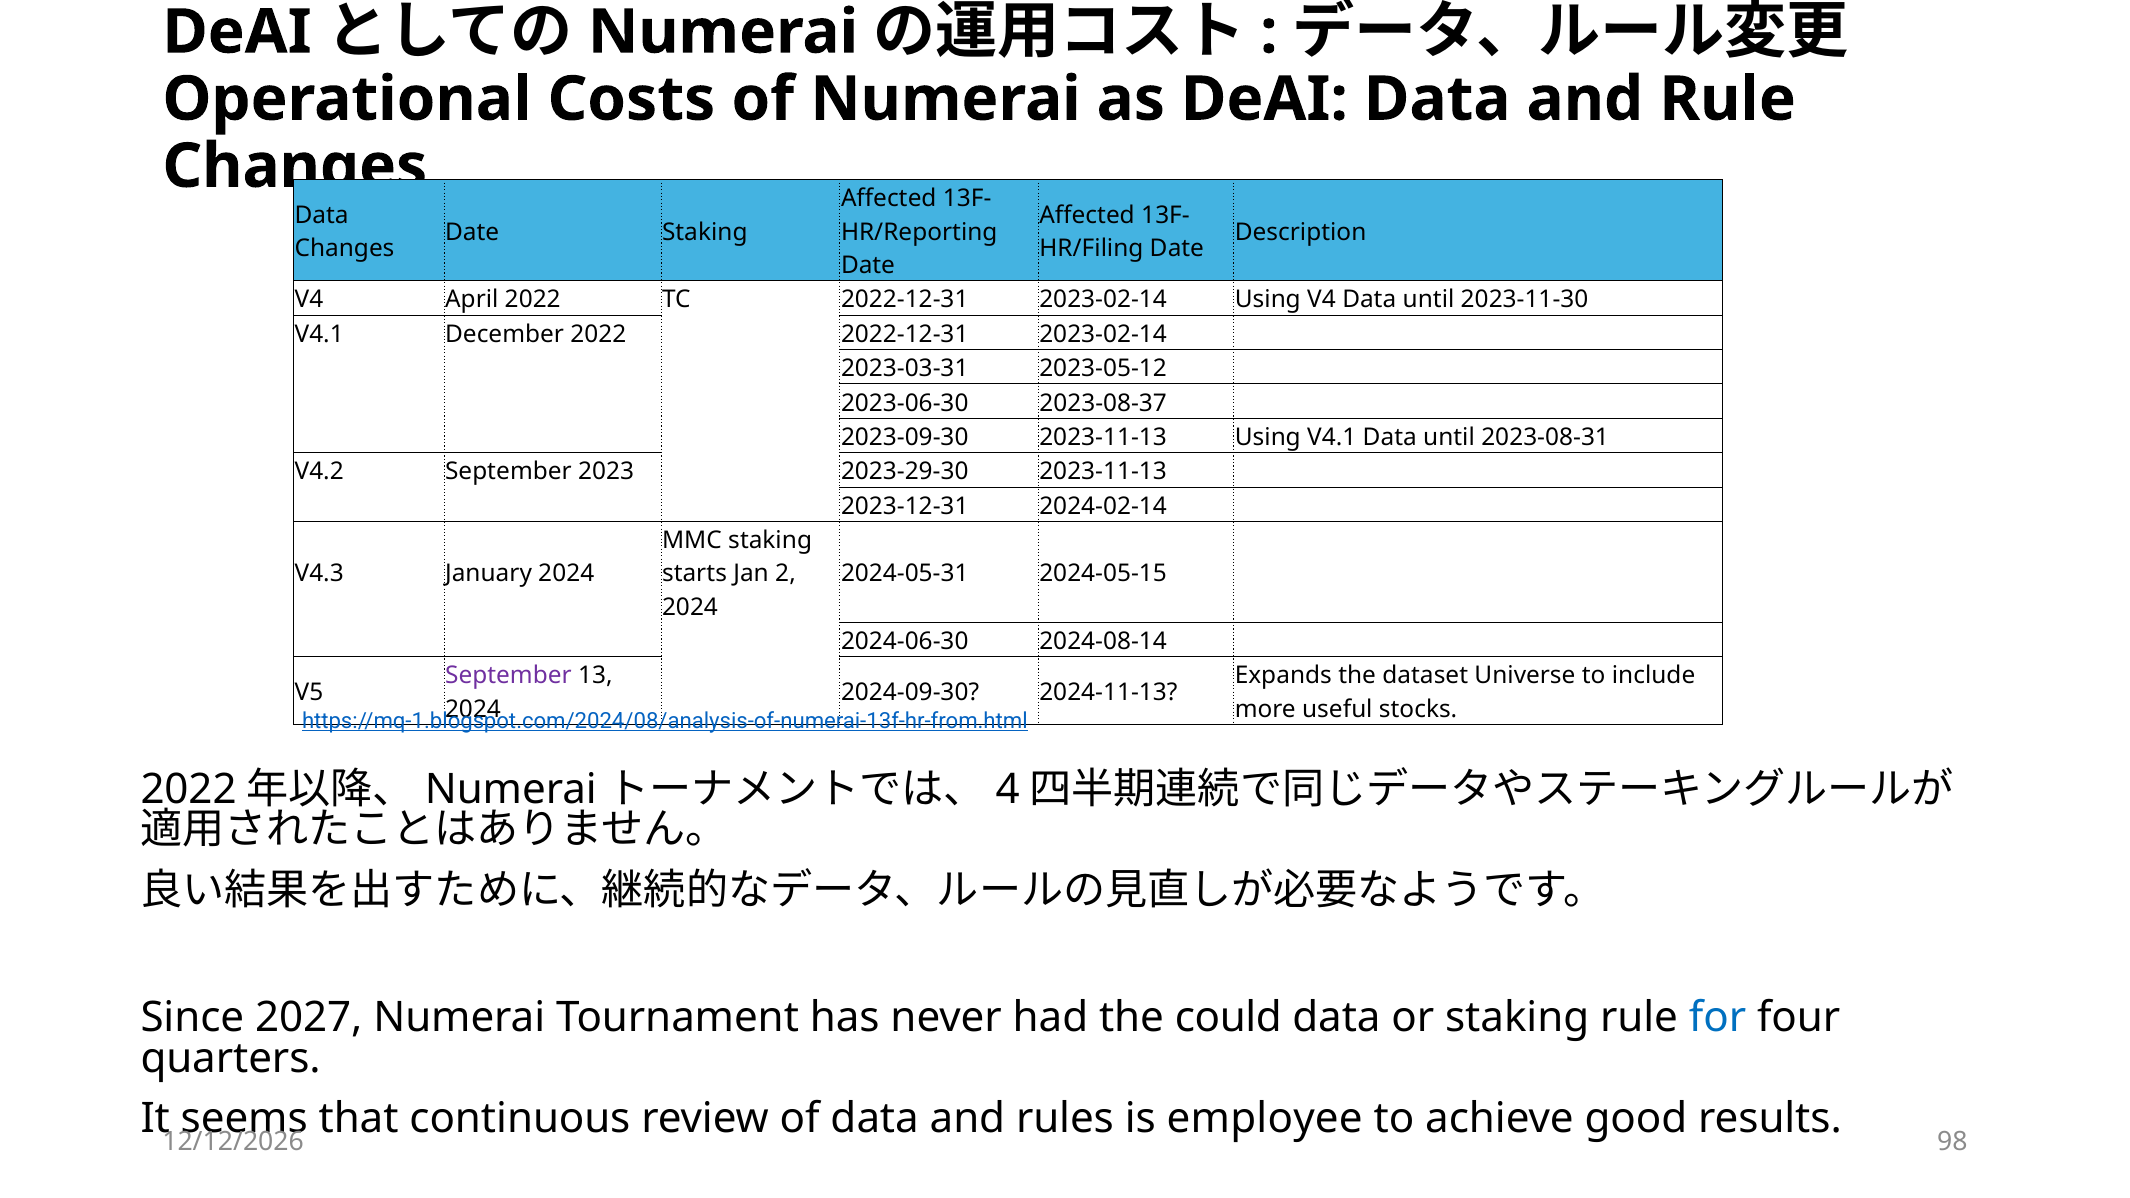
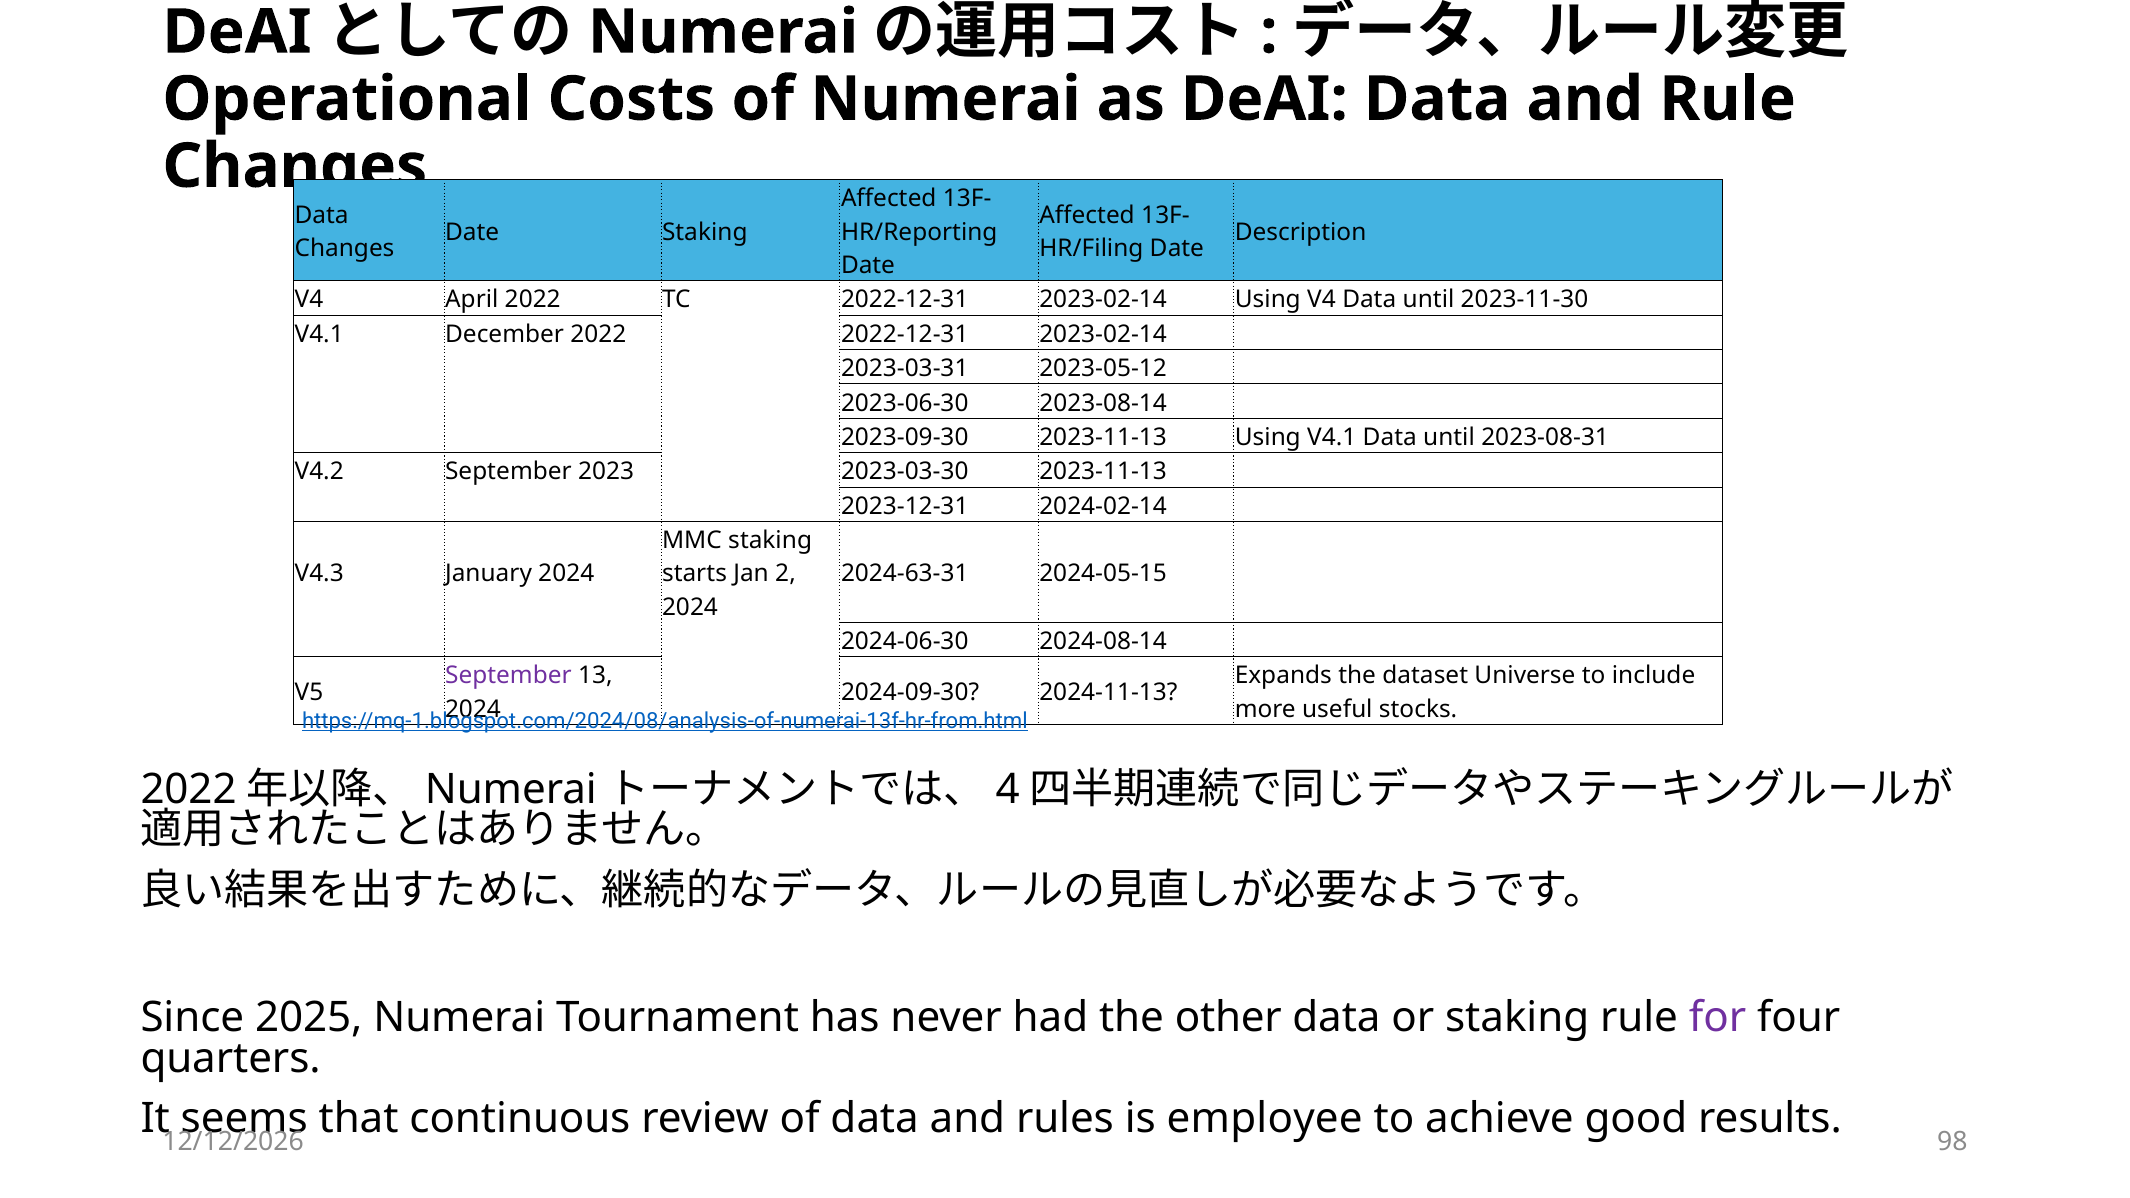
2023-08-37: 2023-08-37 -> 2023-08-14
2023-29-30: 2023-29-30 -> 2023-03-30
2024-05-31: 2024-05-31 -> 2024-63-31
2027: 2027 -> 2025
could: could -> other
for colour: blue -> purple
